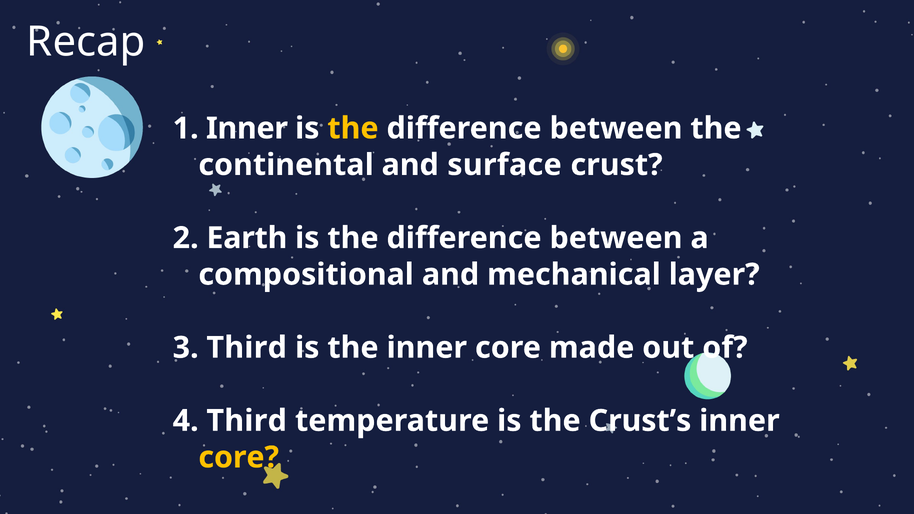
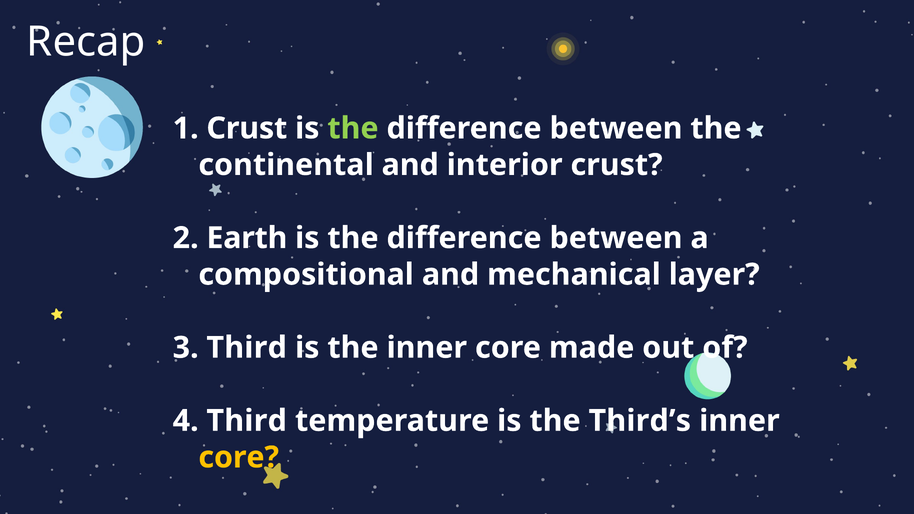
Inner at (247, 128): Inner -> Crust
the at (353, 128) colour: yellow -> light green
surface: surface -> interior
Crust’s: Crust’s -> Third’s
